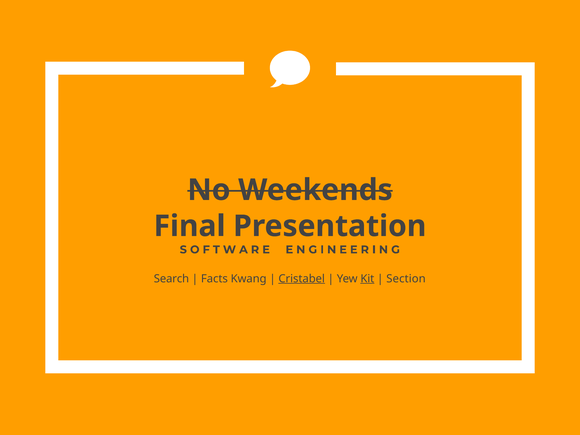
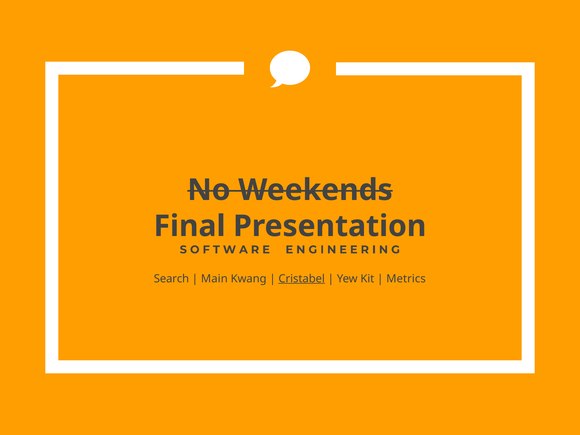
Facts: Facts -> Main
Kit underline: present -> none
Section: Section -> Metrics
